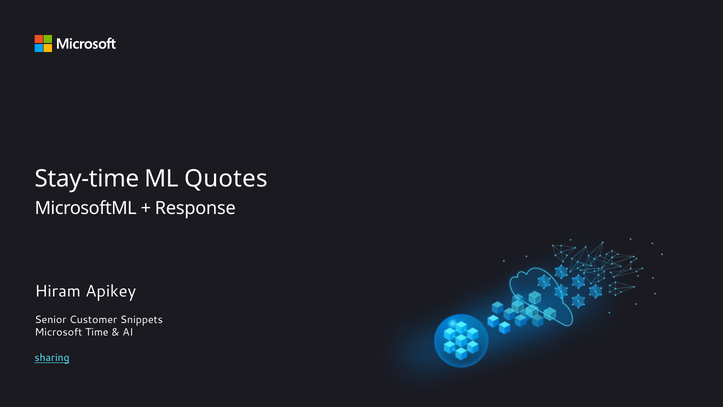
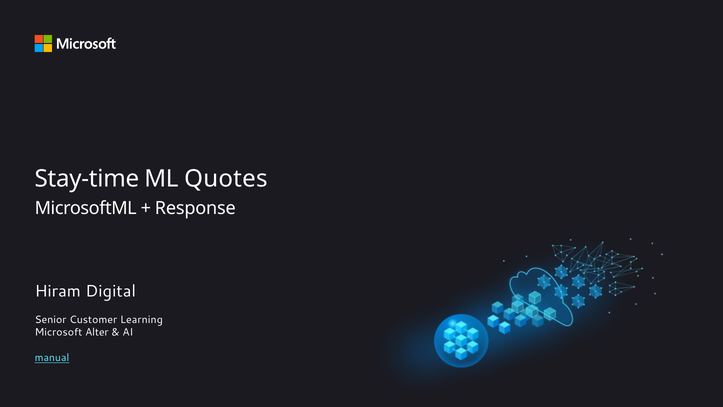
Apikey: Apikey -> Digital
Snippets: Snippets -> Learning
Time: Time -> Alter
sharing: sharing -> manual
